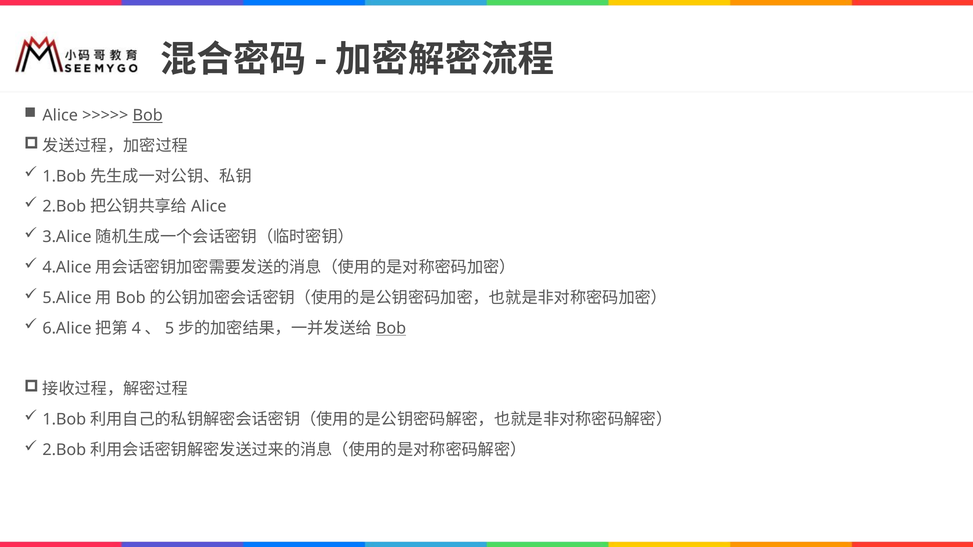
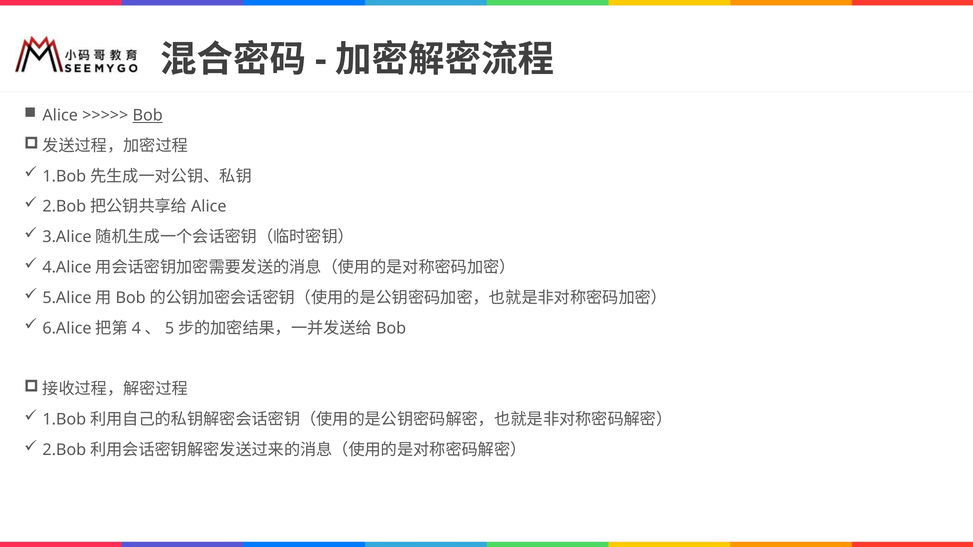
Bob at (391, 328) underline: present -> none
